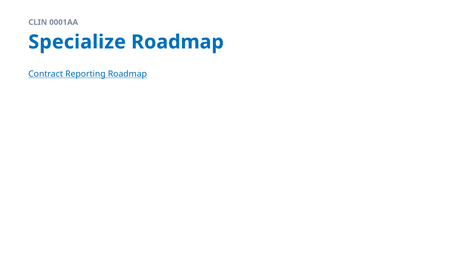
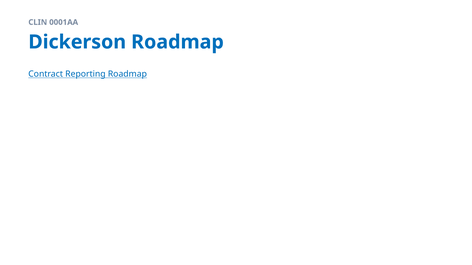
Specialize: Specialize -> Dickerson
